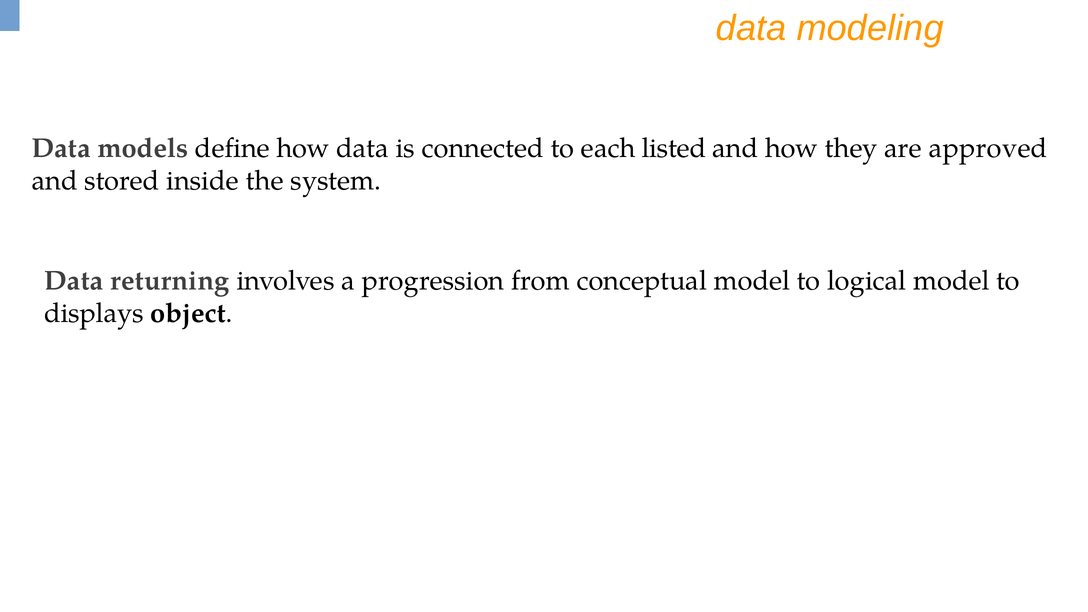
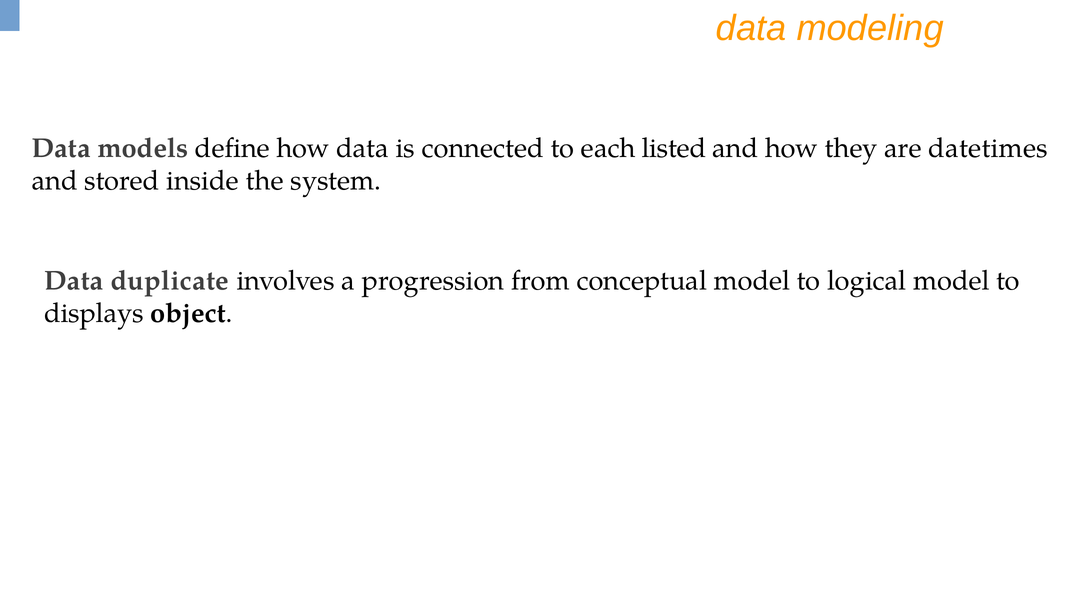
approved: approved -> datetimes
returning: returning -> duplicate
